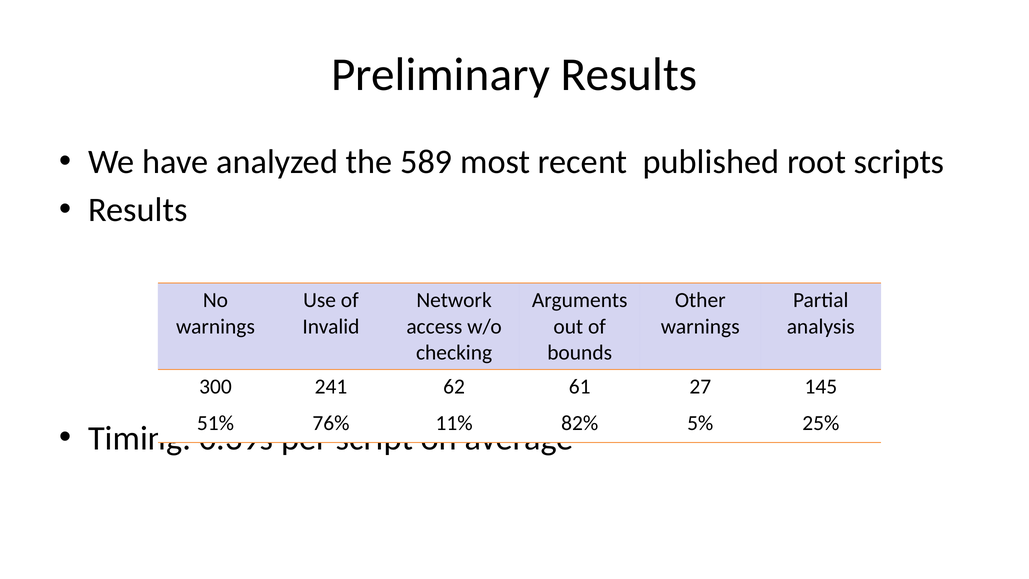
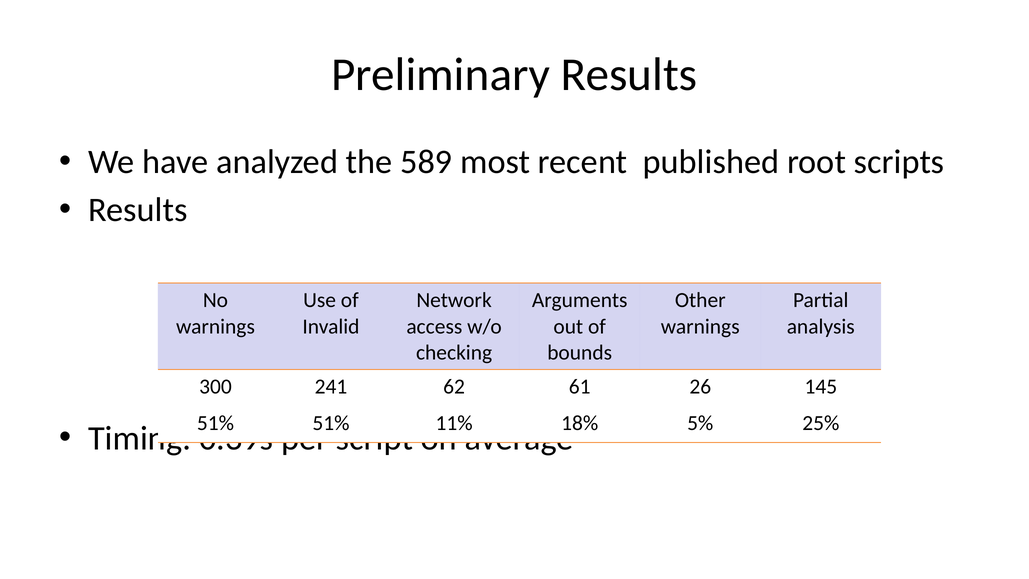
27: 27 -> 26
76% at (331, 423): 76% -> 51%
82%: 82% -> 18%
